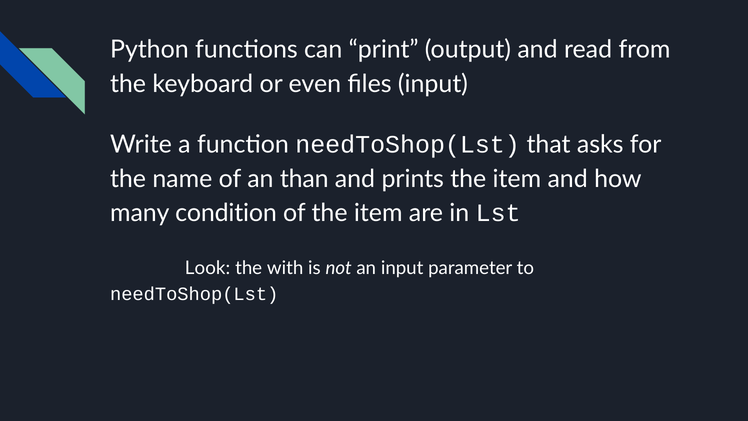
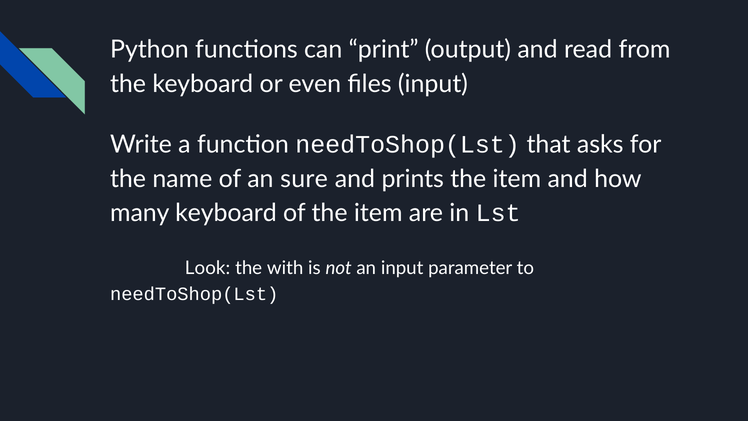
than: than -> sure
many condition: condition -> keyboard
